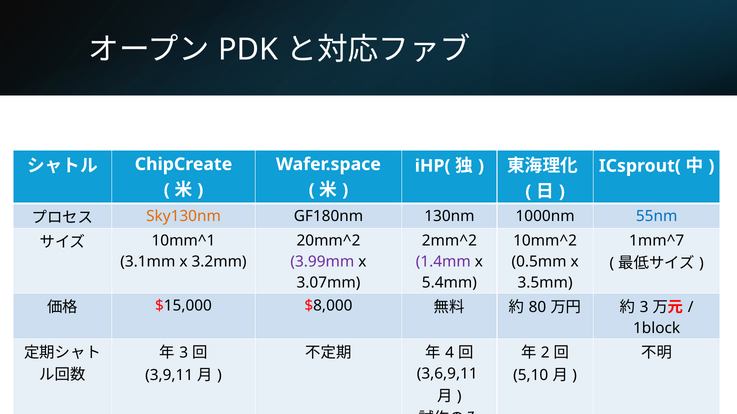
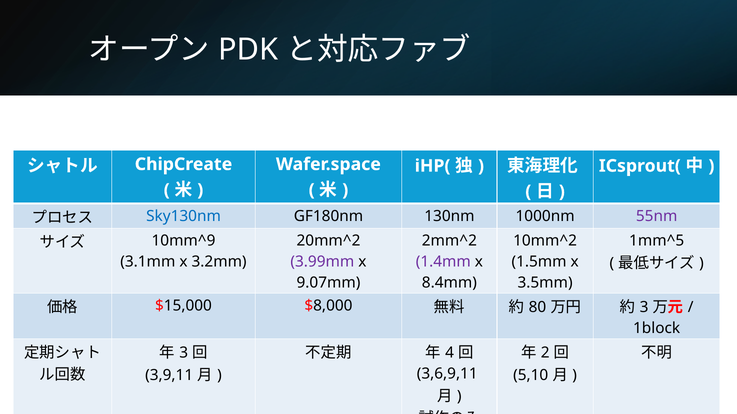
Sky130nm colour: orange -> blue
55nm colour: blue -> purple
10mm^1: 10mm^1 -> 10mm^9
1mm^7: 1mm^7 -> 1mm^5
0.5mm: 0.5mm -> 1.5mm
3.07mm: 3.07mm -> 9.07mm
5.4mm: 5.4mm -> 8.4mm
